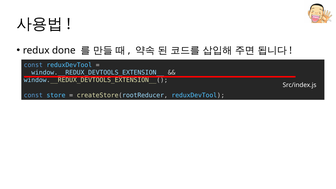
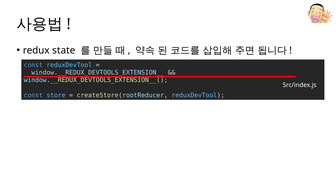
done: done -> state
